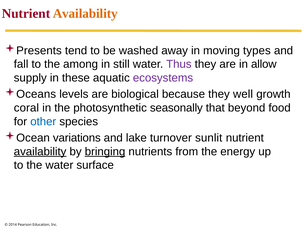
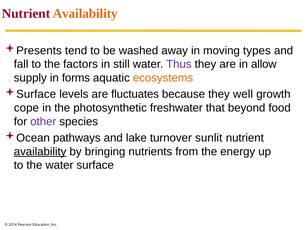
among: among -> factors
these: these -> forms
ecosystems colour: purple -> orange
Oceans at (36, 94): Oceans -> Surface
biological: biological -> fluctuates
coral: coral -> cope
seasonally: seasonally -> freshwater
other colour: blue -> purple
variations: variations -> pathways
bringing underline: present -> none
